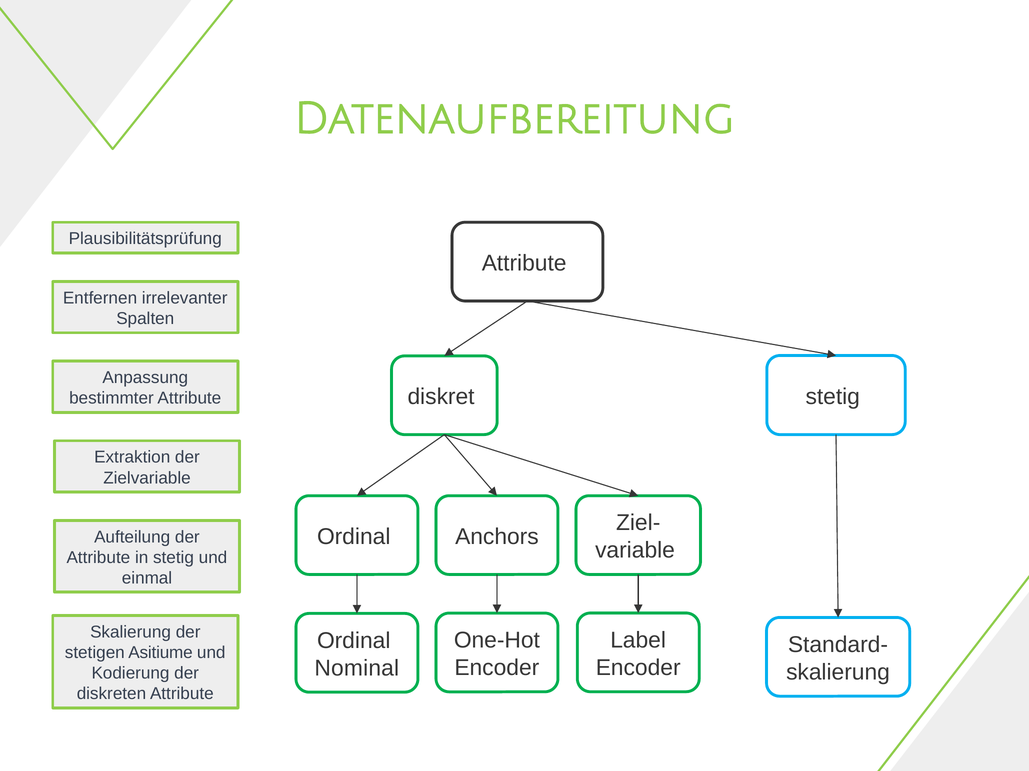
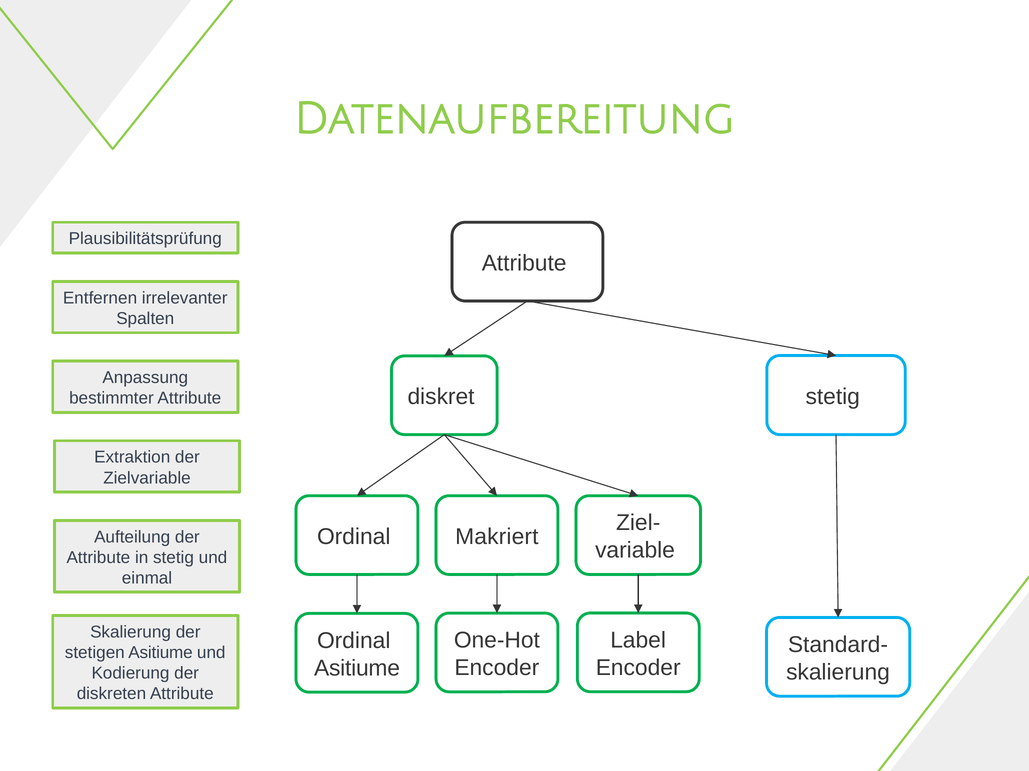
Anchors: Anchors -> Makriert
Nominal at (357, 669): Nominal -> Asitiume
